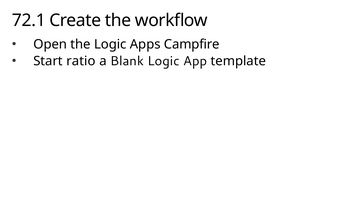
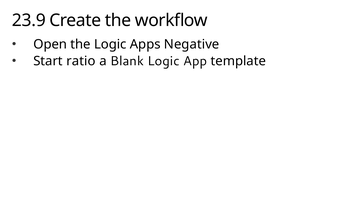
72.1: 72.1 -> 23.9
Campfire: Campfire -> Negative
